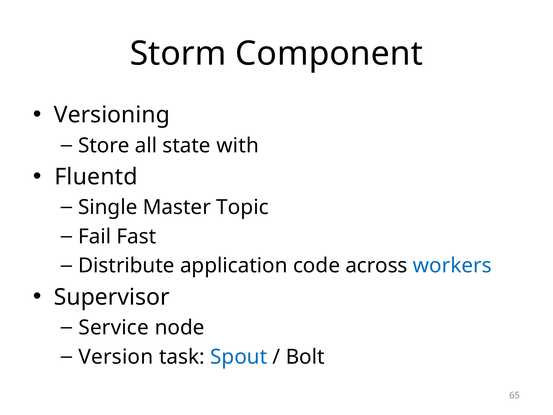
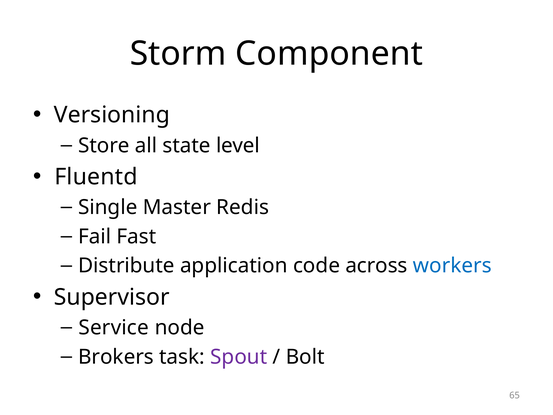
with: with -> level
Topic: Topic -> Redis
Version: Version -> Brokers
Spout colour: blue -> purple
